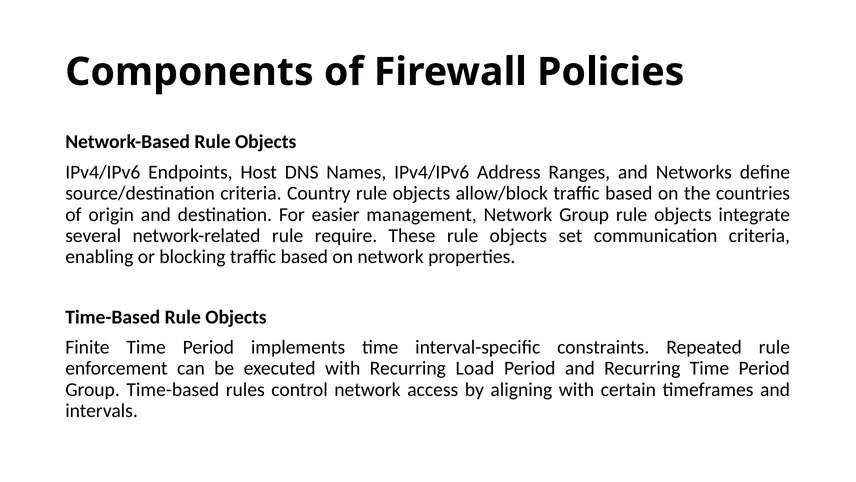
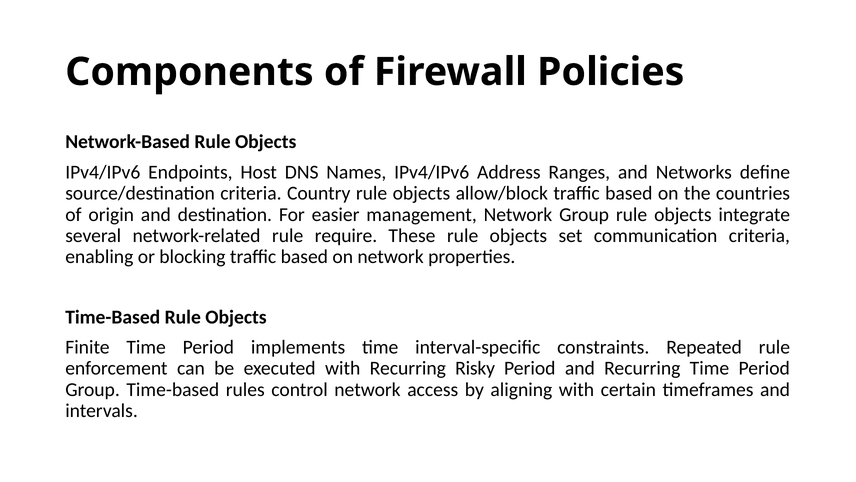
Load: Load -> Risky
